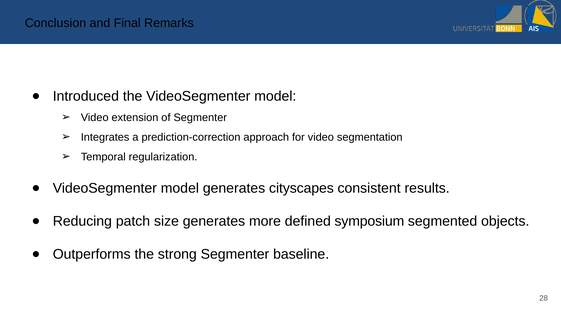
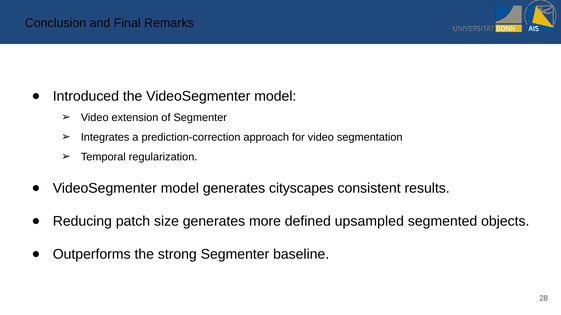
symposium: symposium -> upsampled
